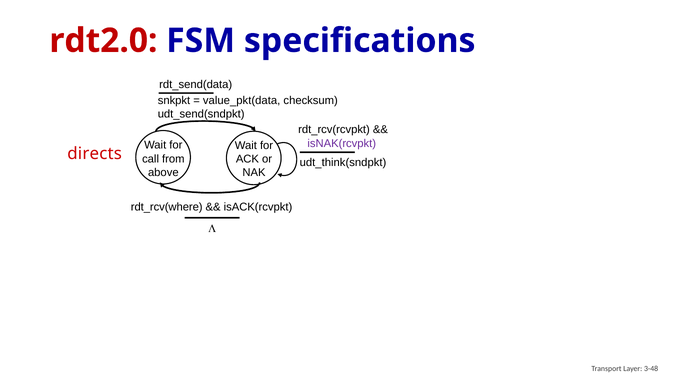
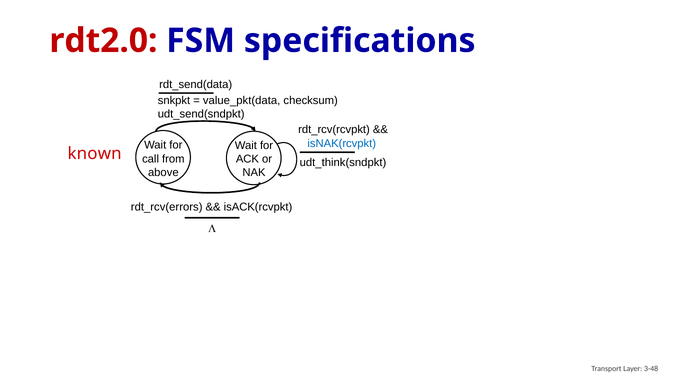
isNAK(rcvpkt colour: purple -> blue
directs: directs -> known
rdt_rcv(where: rdt_rcv(where -> rdt_rcv(errors
